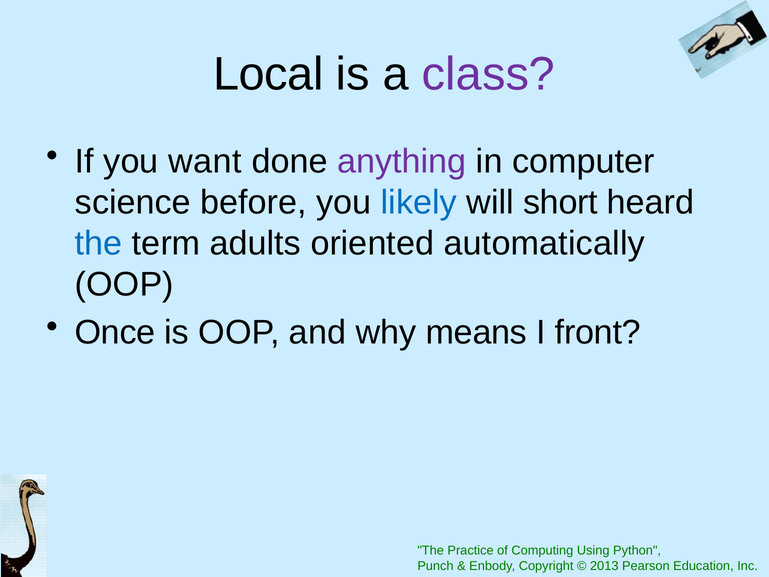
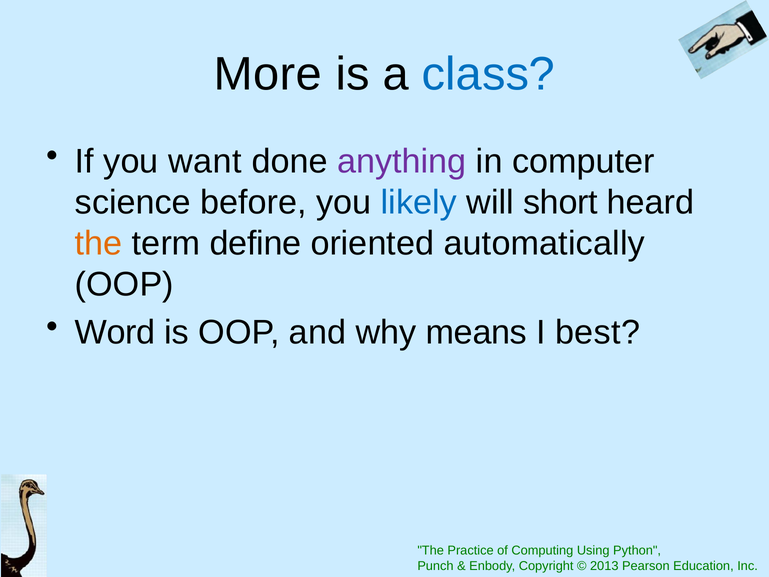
Local: Local -> More
class colour: purple -> blue
the at (99, 243) colour: blue -> orange
adults: adults -> define
Once: Once -> Word
front: front -> best
